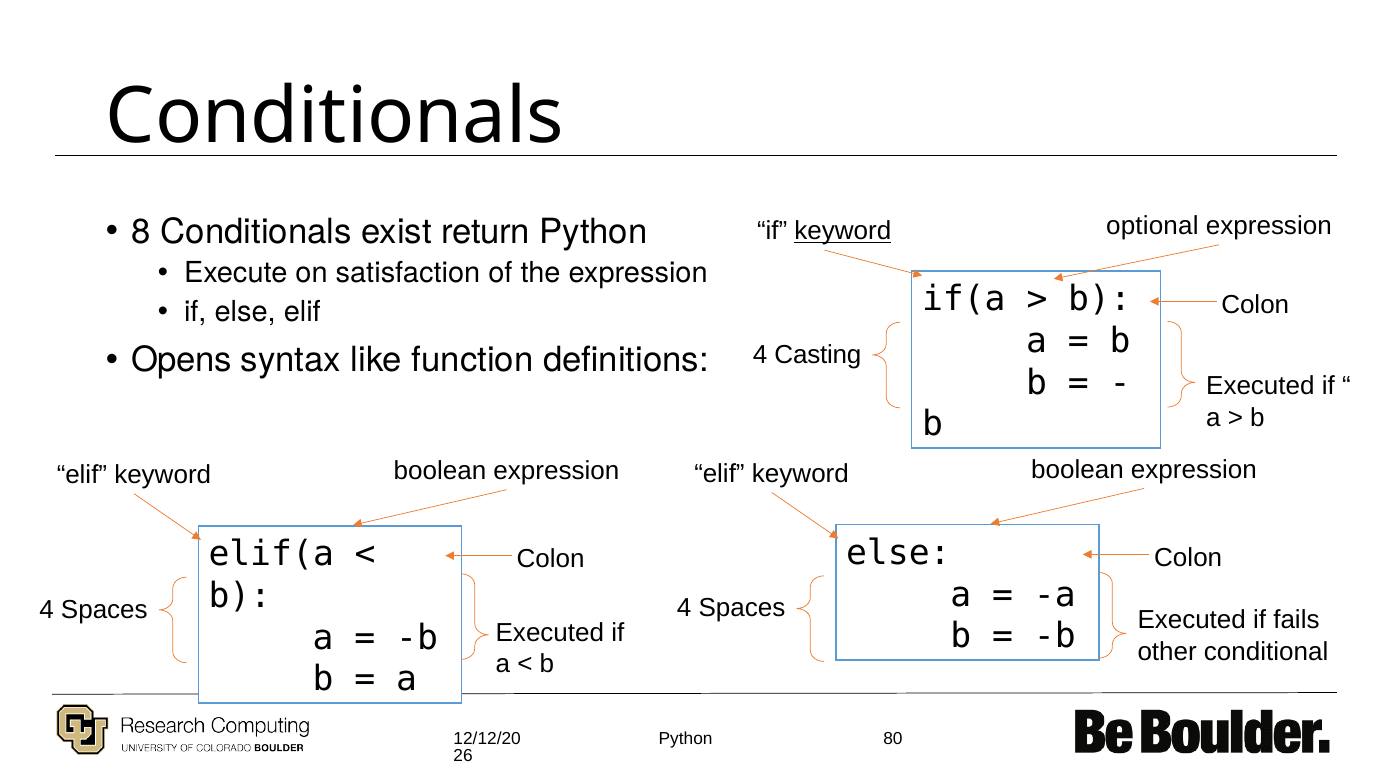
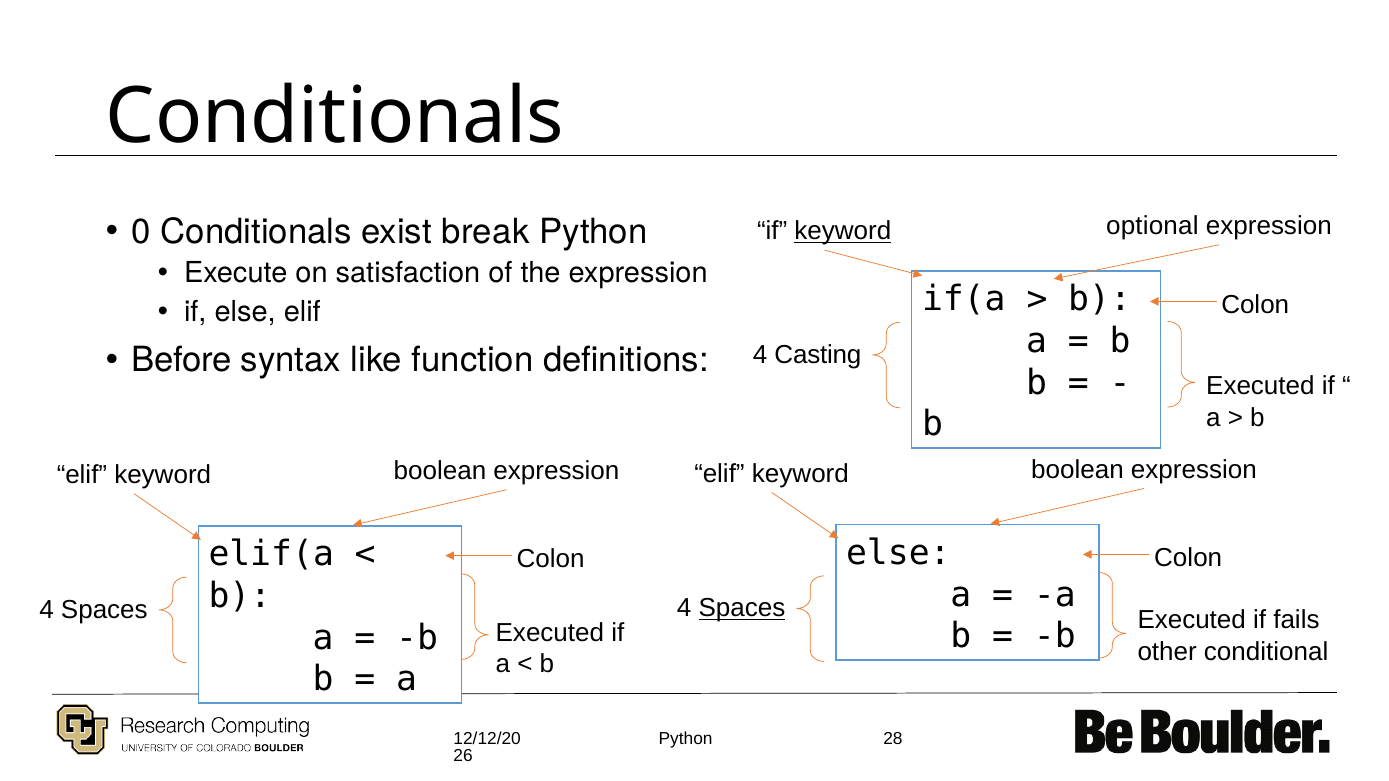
8: 8 -> 0
return: return -> break
Opens: Opens -> Before
Spaces at (742, 608) underline: none -> present
80: 80 -> 28
